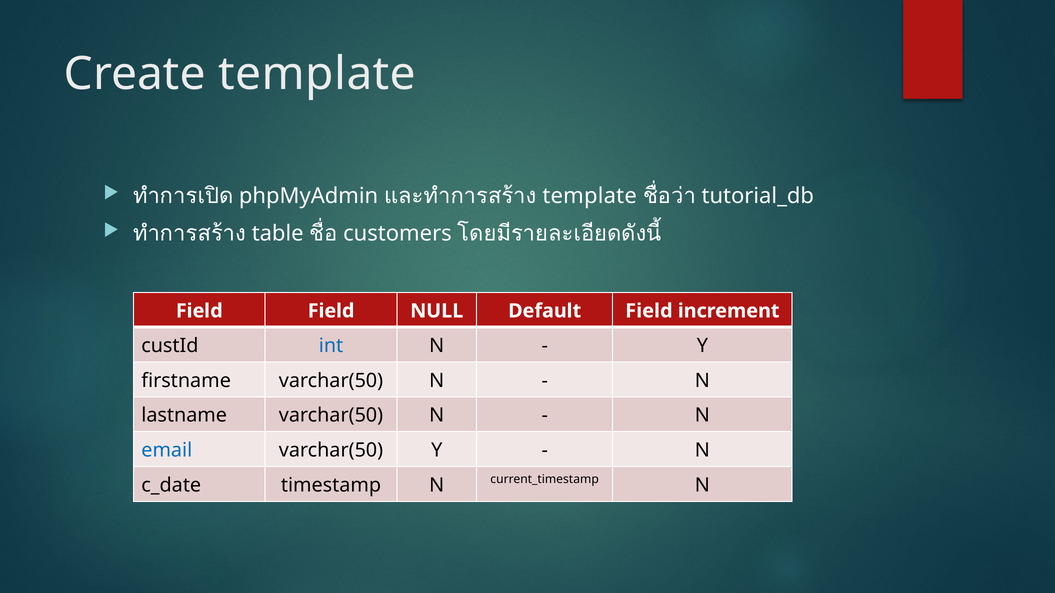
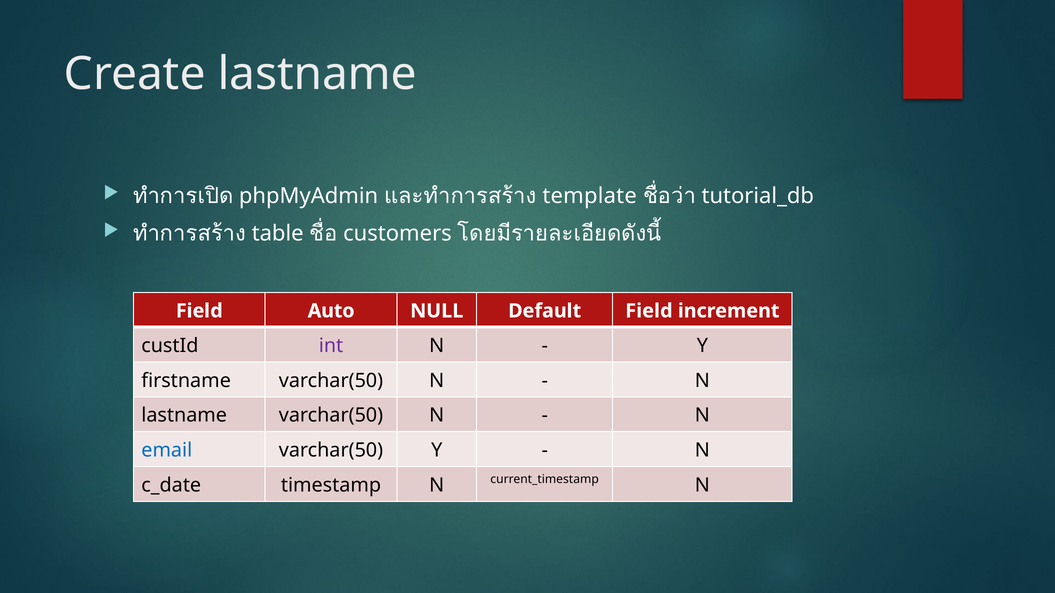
Create template: template -> lastname
Field Field: Field -> Auto
int colour: blue -> purple
